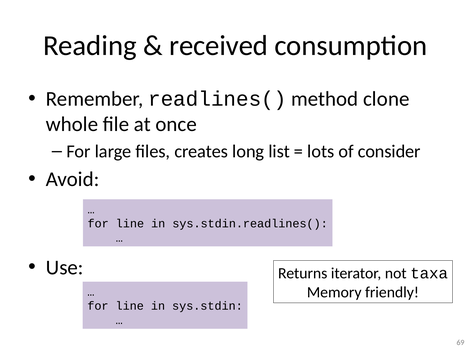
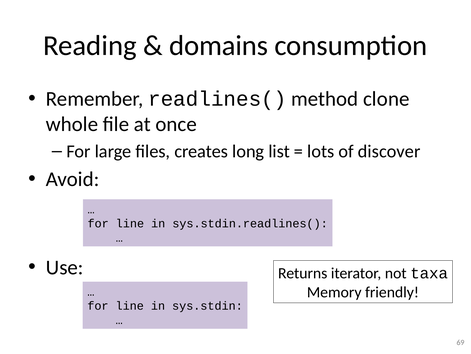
received: received -> domains
consider: consider -> discover
